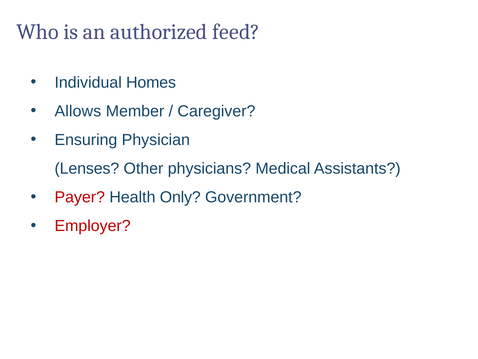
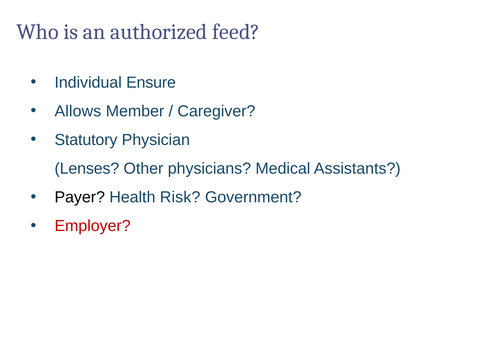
Homes: Homes -> Ensure
Ensuring: Ensuring -> Statutory
Payer colour: red -> black
Only: Only -> Risk
